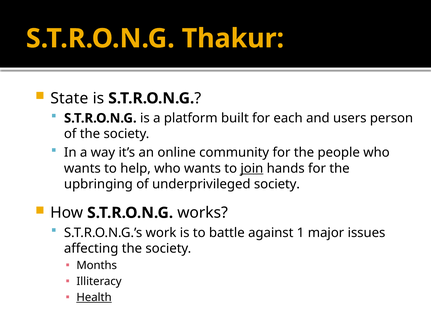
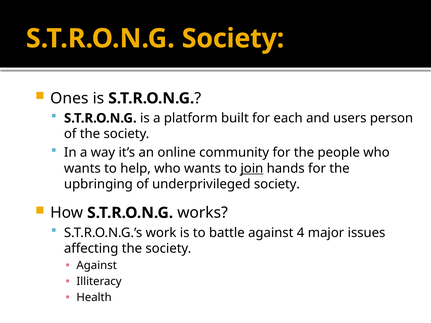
S.T.R.O.N.G Thakur: Thakur -> Society
State: State -> Ones
1: 1 -> 4
Months at (97, 266): Months -> Against
Health underline: present -> none
